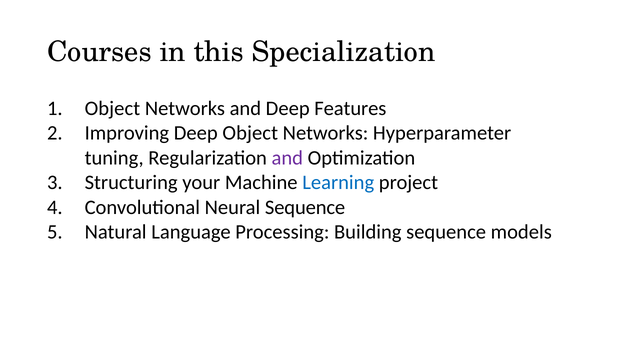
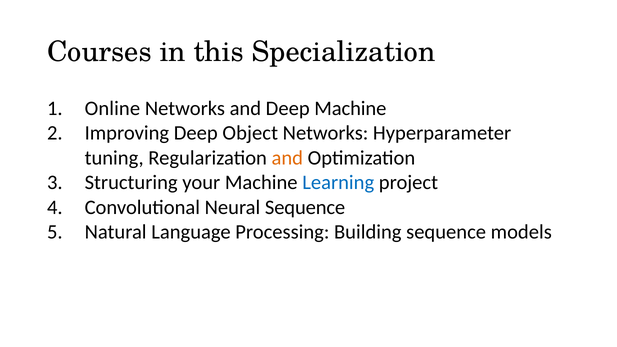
Object at (112, 108): Object -> Online
Deep Features: Features -> Machine
and at (287, 158) colour: purple -> orange
